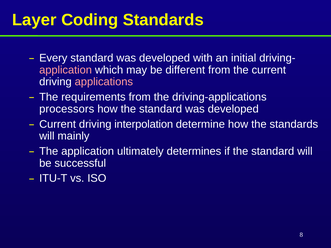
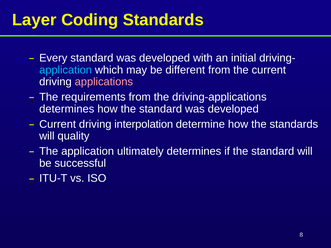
application at (66, 70) colour: pink -> light blue
processors at (67, 109): processors -> determines
mainly: mainly -> quality
